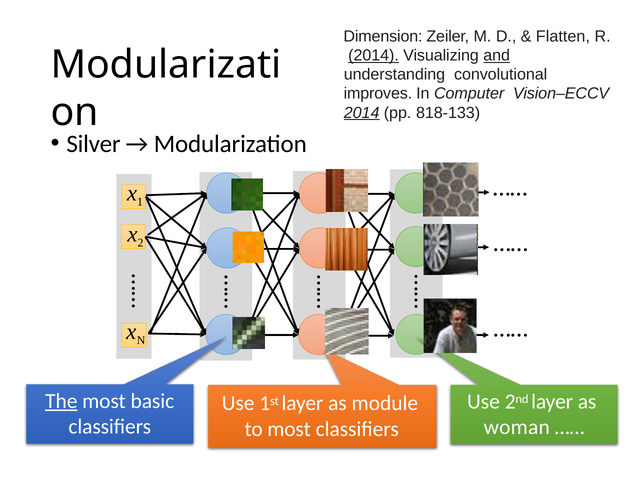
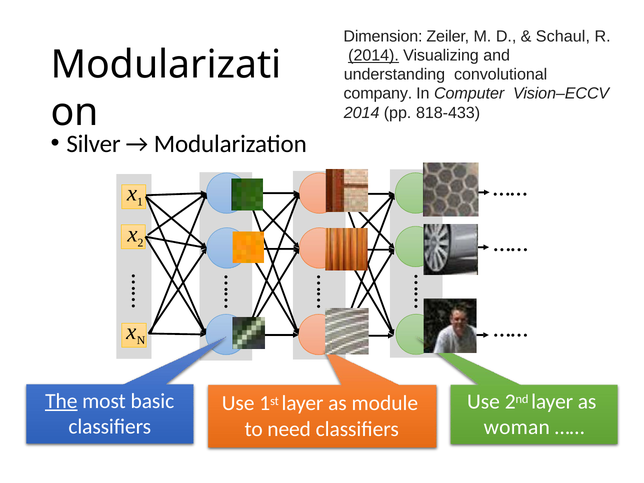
Flatten: Flatten -> Schaul
and underline: present -> none
improves: improves -> company
2014 at (362, 113) underline: present -> none
818-133: 818-133 -> 818-433
to most: most -> need
